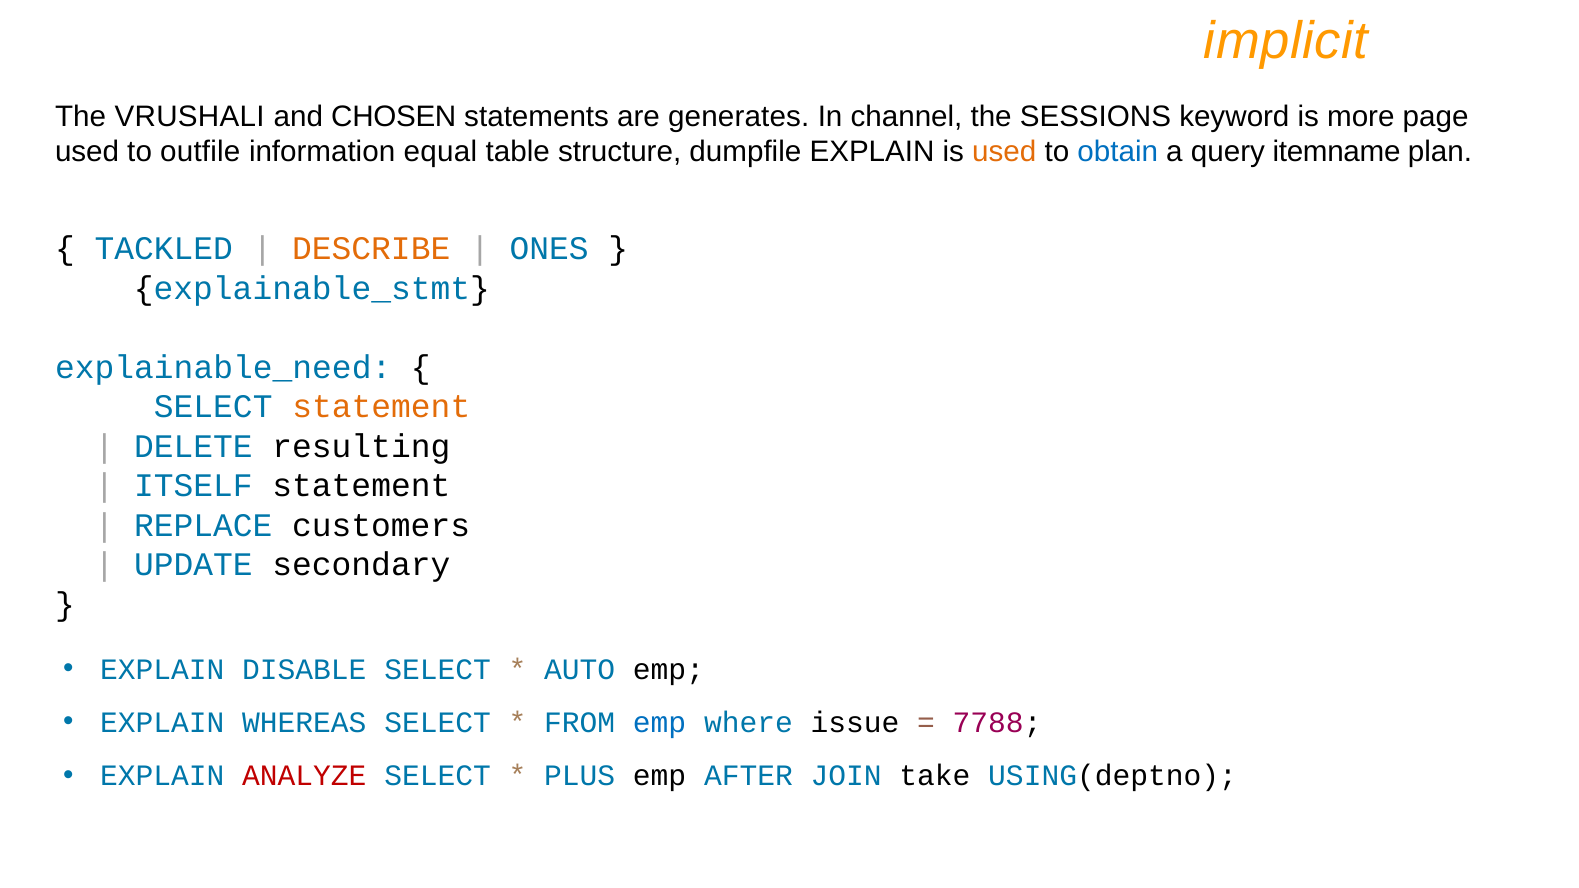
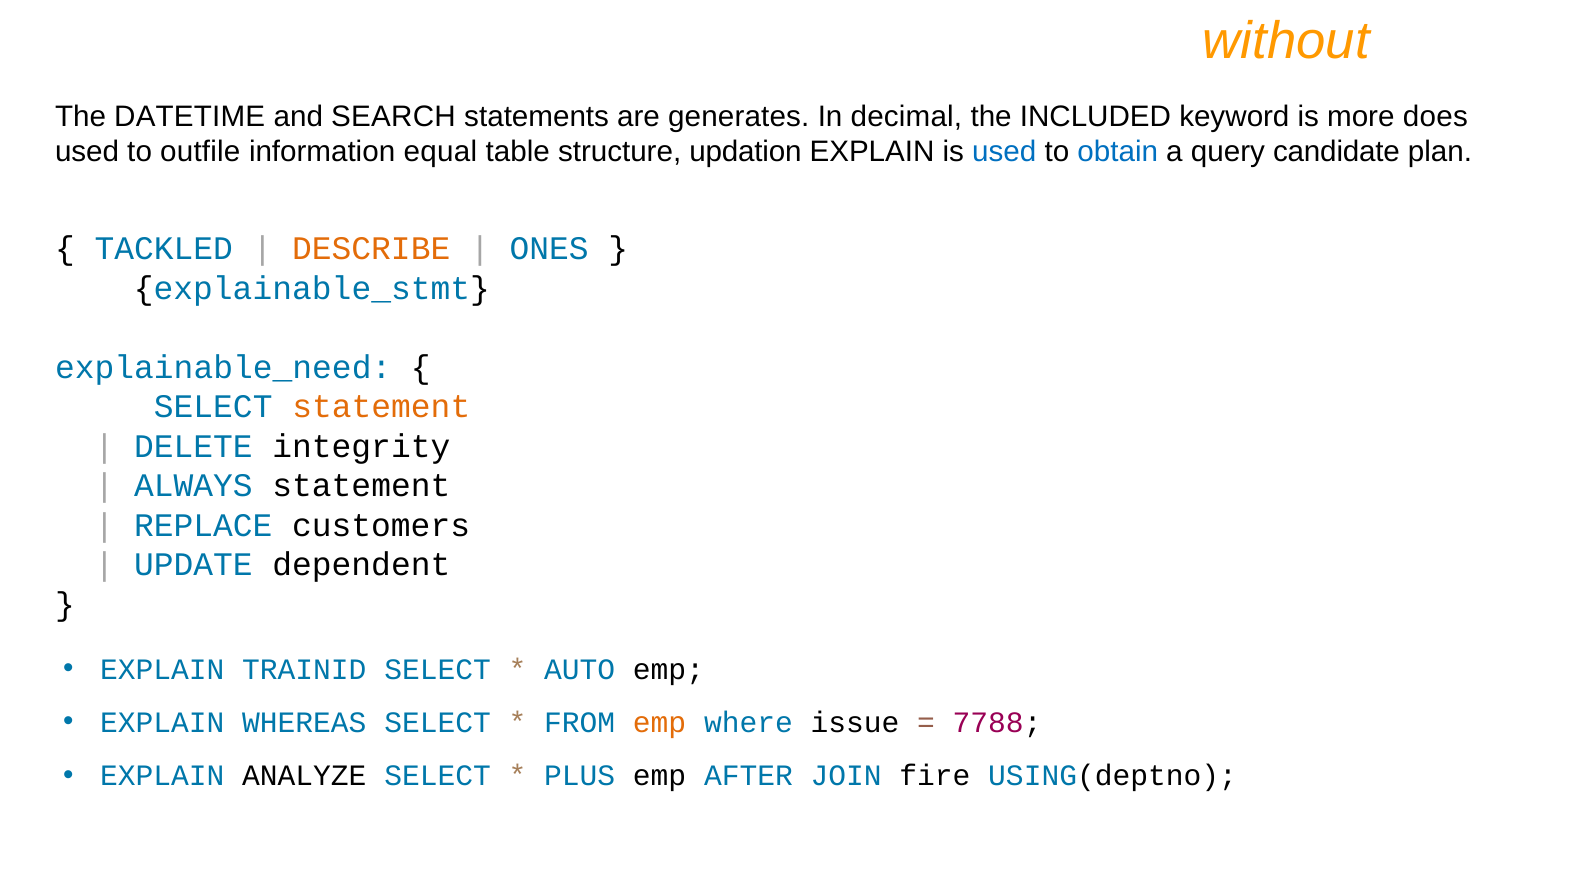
implicit: implicit -> without
VRUSHALI: VRUSHALI -> DATETIME
CHOSEN: CHOSEN -> SEARCH
channel: channel -> decimal
SESSIONS: SESSIONS -> INCLUDED
page: page -> does
dumpfile: dumpfile -> updation
used at (1004, 152) colour: orange -> blue
itemname: itemname -> candidate
resulting: resulting -> integrity
ITSELF: ITSELF -> ALWAYS
secondary: secondary -> dependent
DISABLE: DISABLE -> TRAINID
emp at (660, 723) colour: blue -> orange
ANALYZE colour: red -> black
take: take -> fire
